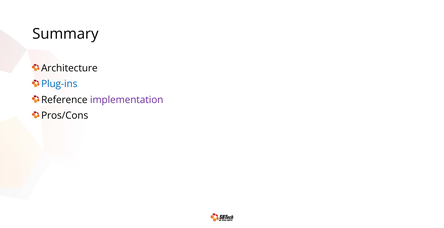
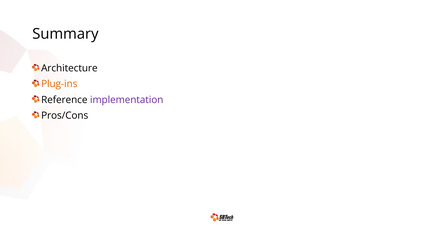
Plug-ins colour: blue -> orange
